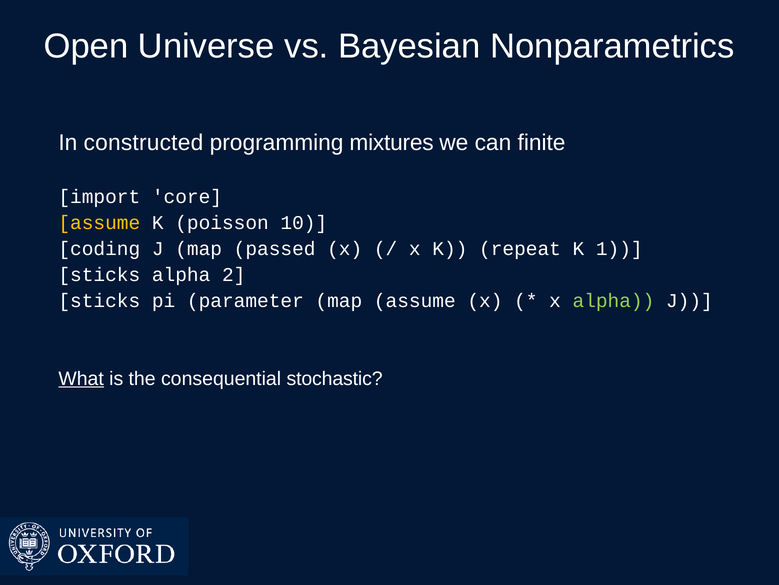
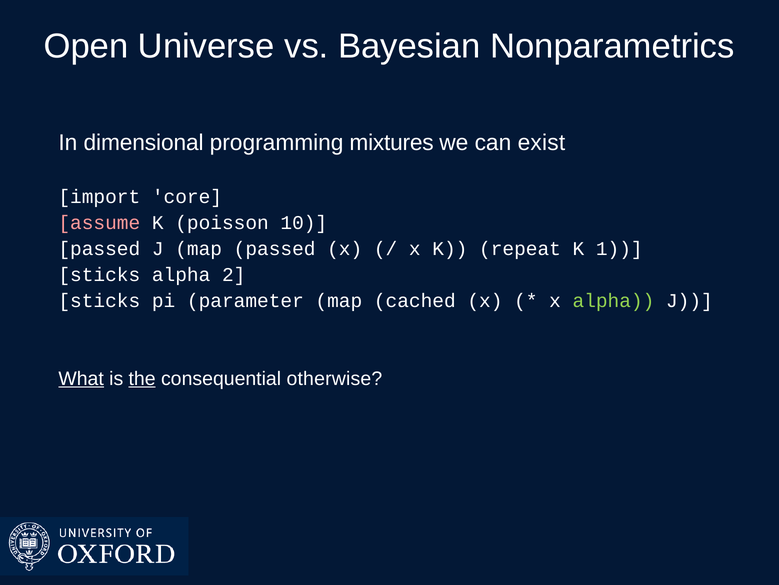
constructed: constructed -> dimensional
finite: finite -> exist
assume at (99, 222) colour: yellow -> pink
coding at (99, 248): coding -> passed
map assume: assume -> cached
the underline: none -> present
stochastic: stochastic -> otherwise
